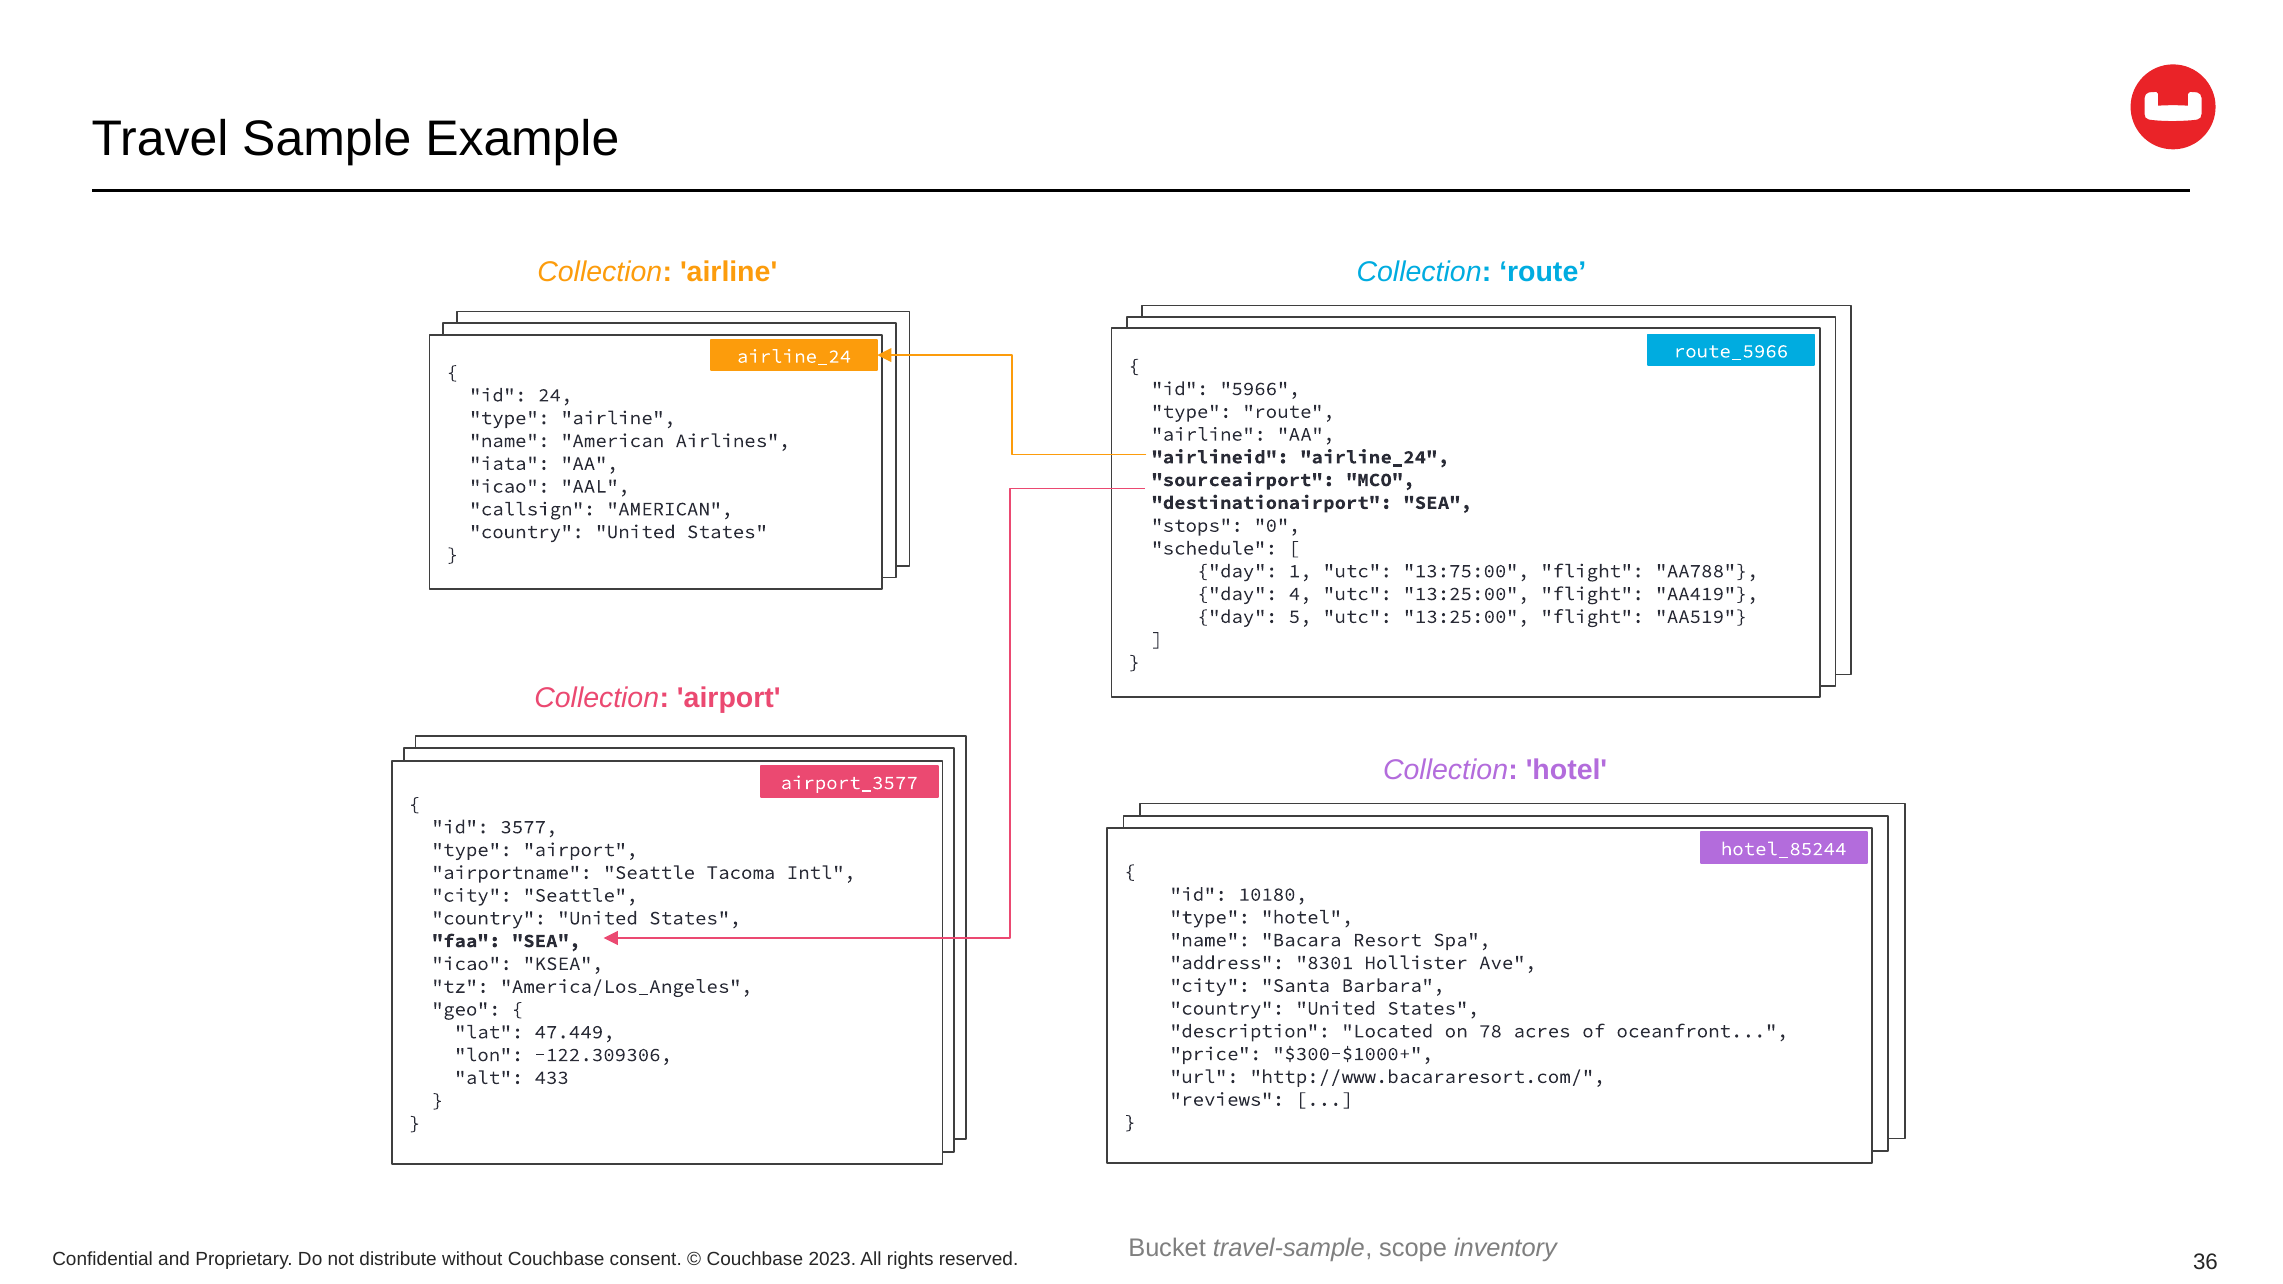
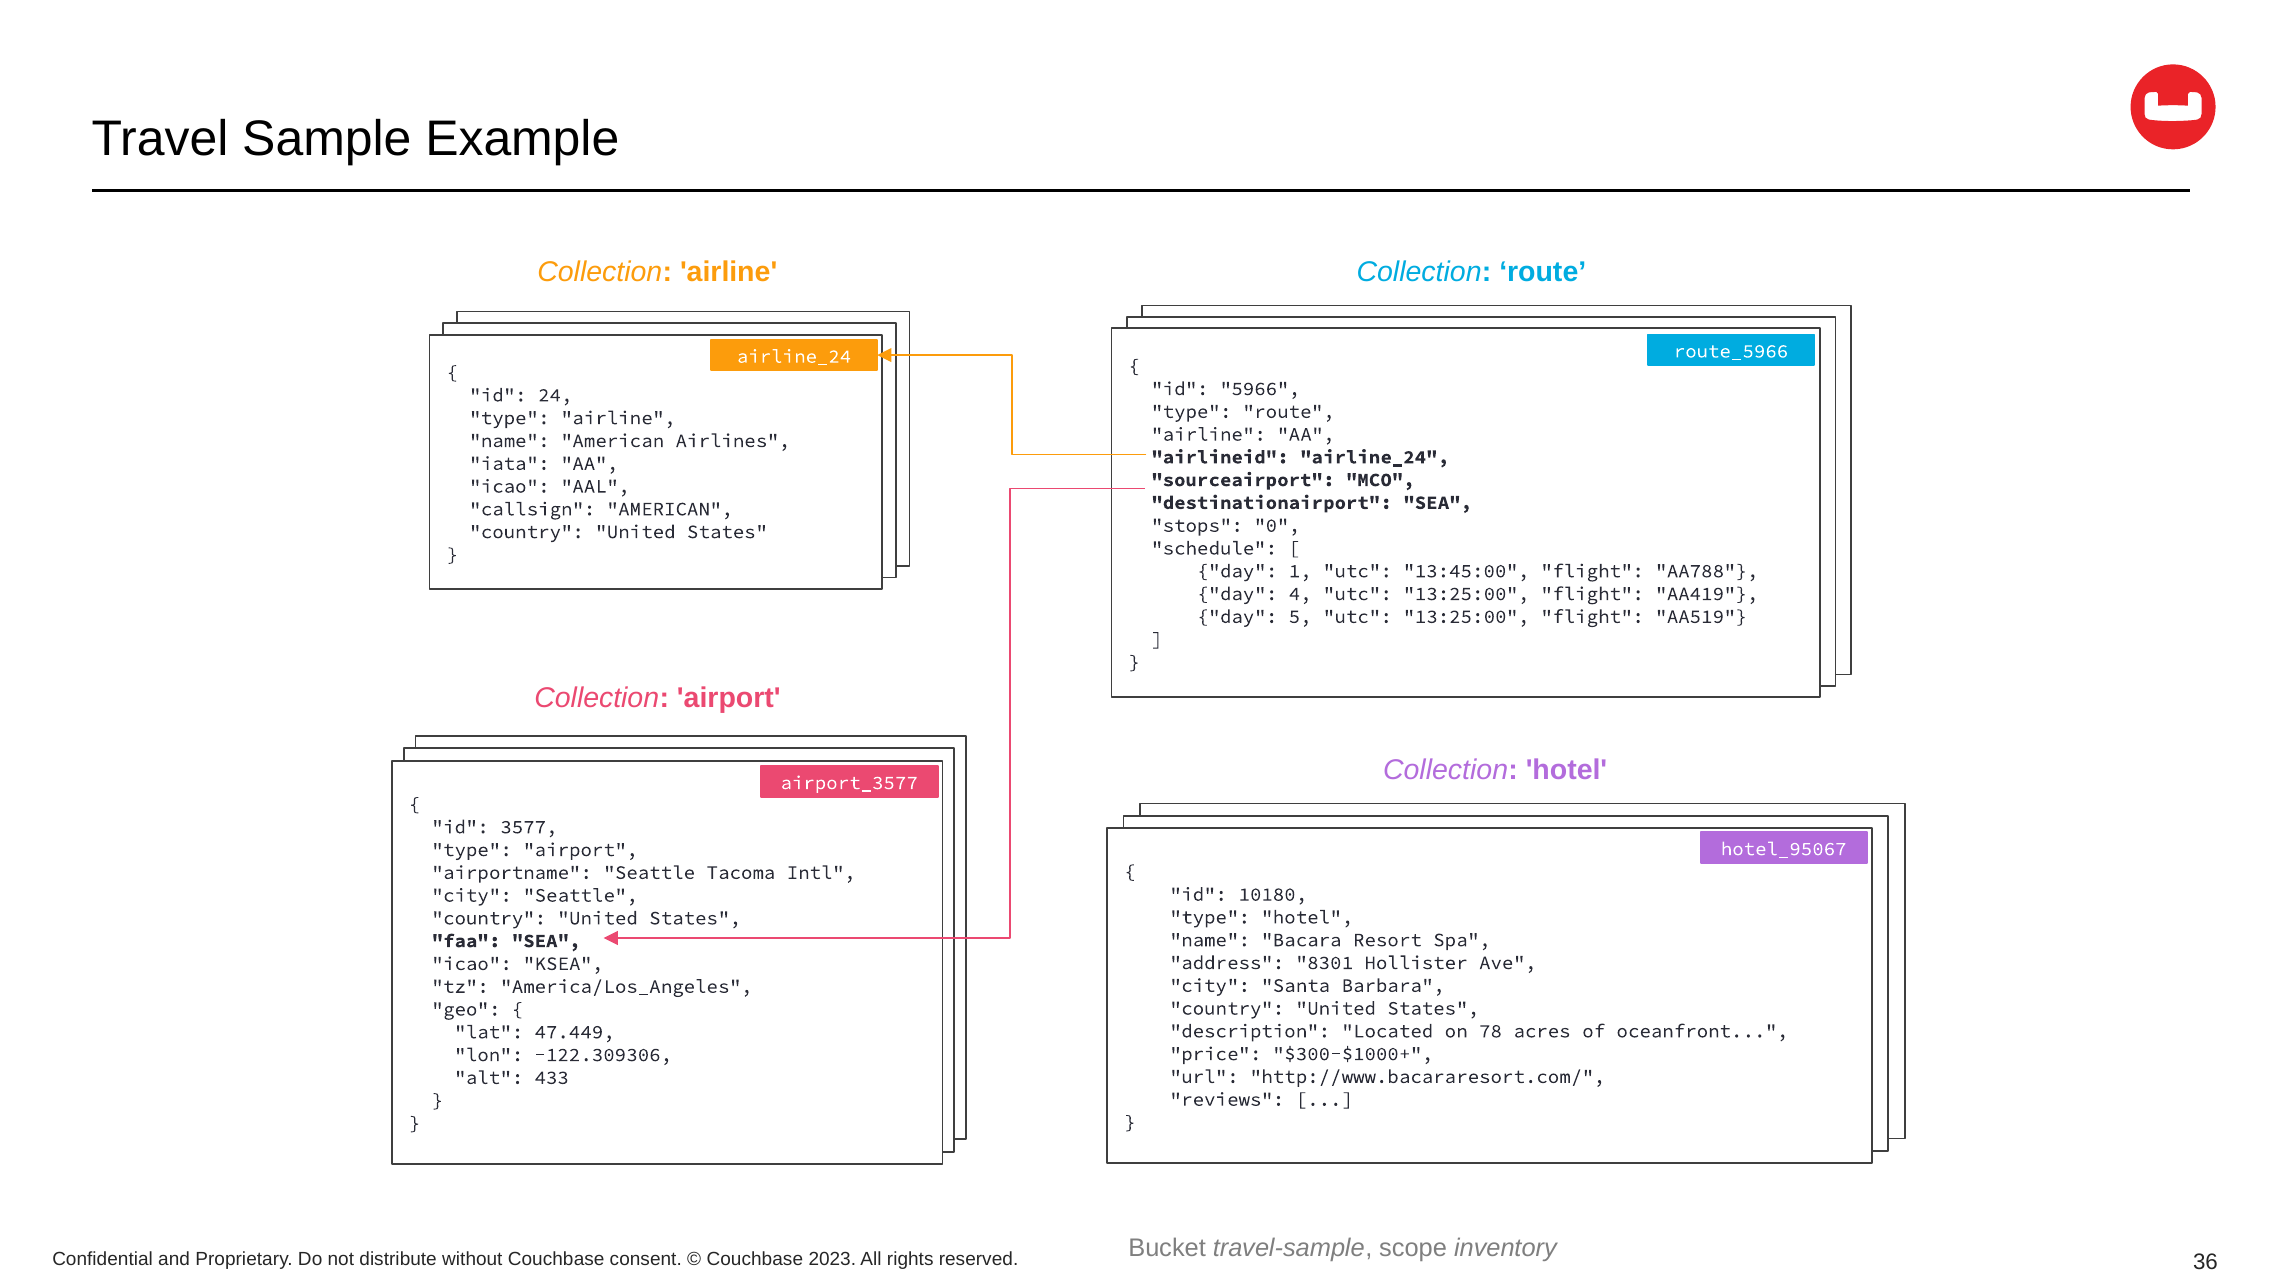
13:75:00: 13:75:00 -> 13:45:00
hotel_85244: hotel_85244 -> hotel_95067
